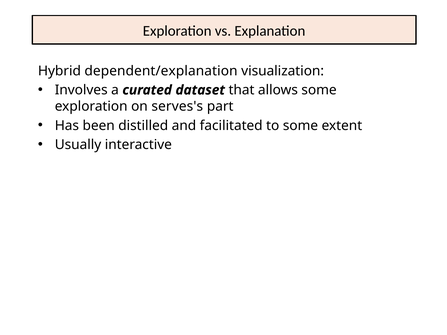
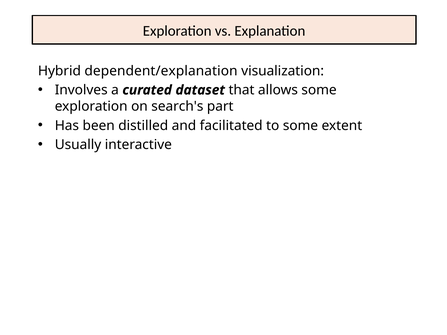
serves's: serves's -> search's
